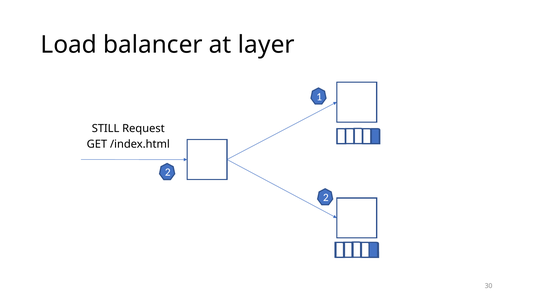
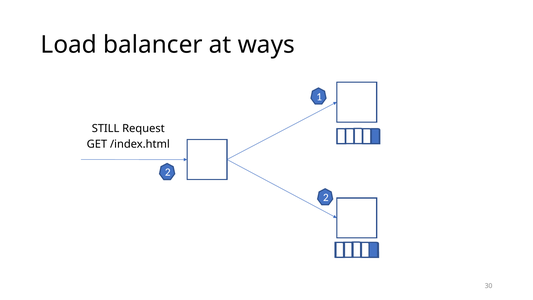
layer: layer -> ways
